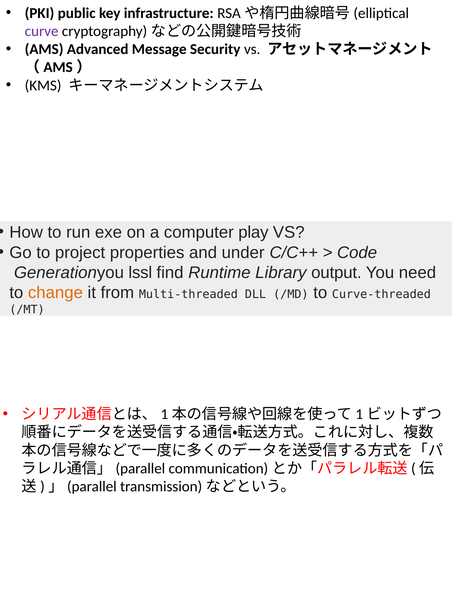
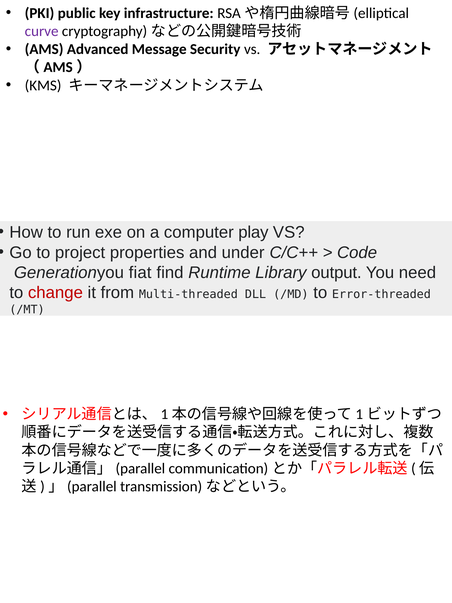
lssl: lssl -> fiat
change colour: orange -> red
Curve-threaded: Curve-threaded -> Error-threaded
